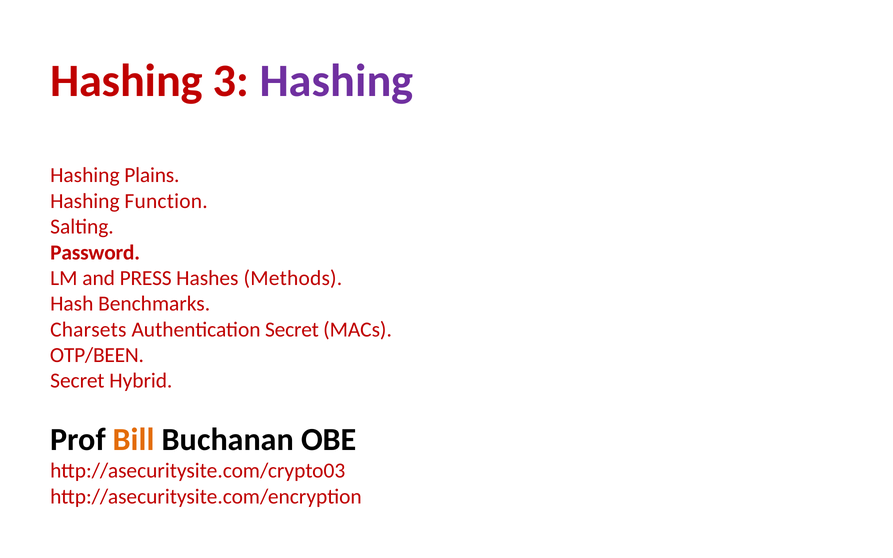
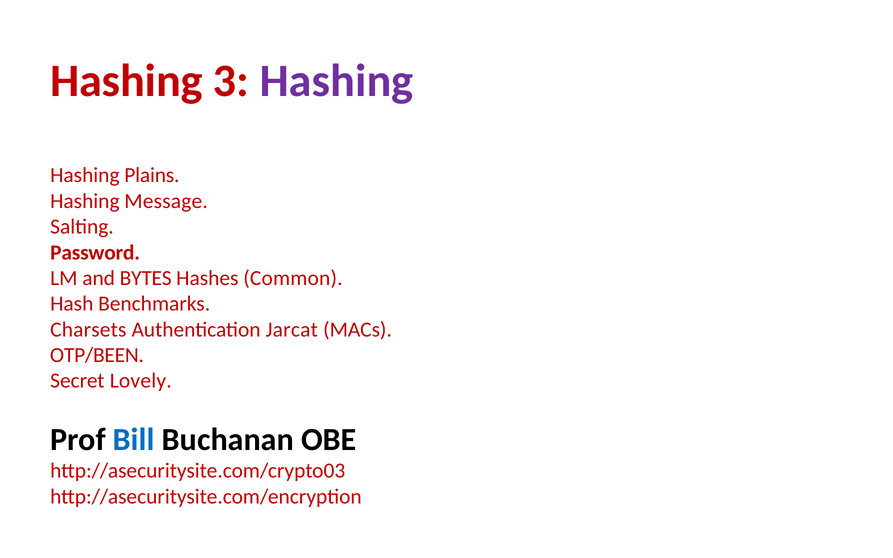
Function: Function -> Message
PRESS: PRESS -> BYTES
Methods: Methods -> Common
Authentication Secret: Secret -> Jarcat
Hybrid: Hybrid -> Lovely
Bill colour: orange -> blue
